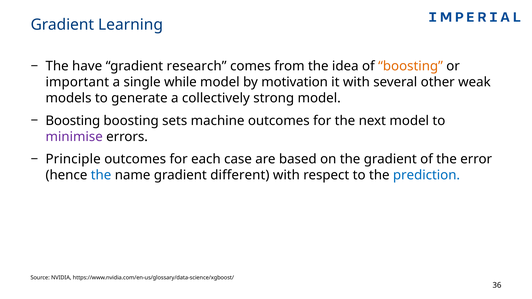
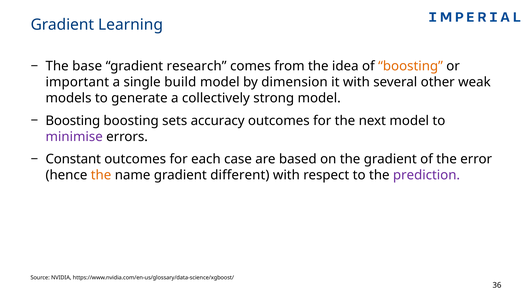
have: have -> base
while: while -> build
motivation: motivation -> dimension
machine: machine -> accuracy
Principle: Principle -> Constant
the at (101, 175) colour: blue -> orange
prediction colour: blue -> purple
